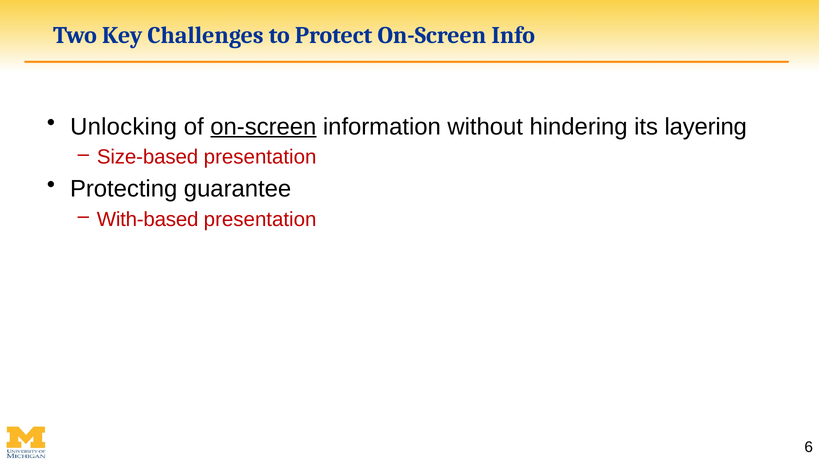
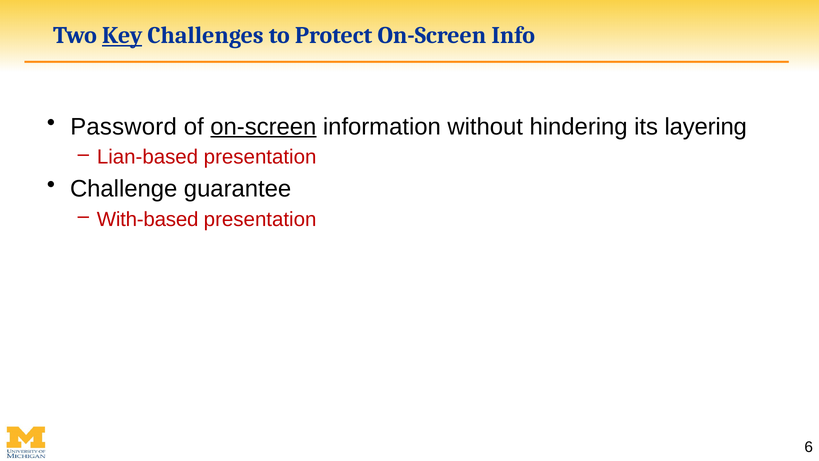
Key underline: none -> present
Unlocking: Unlocking -> Password
Size-based: Size-based -> Lian-based
Protecting: Protecting -> Challenge
